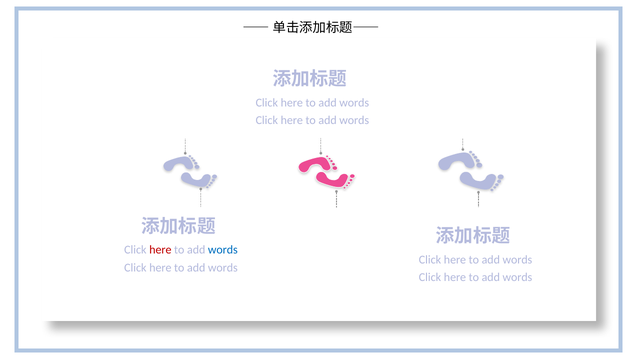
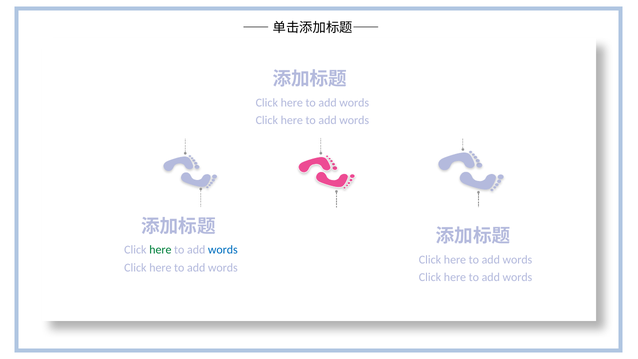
here at (160, 250) colour: red -> green
